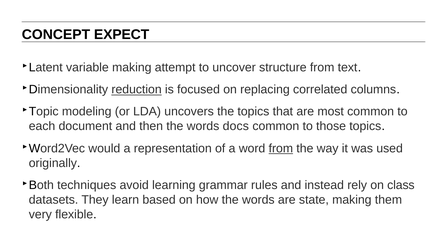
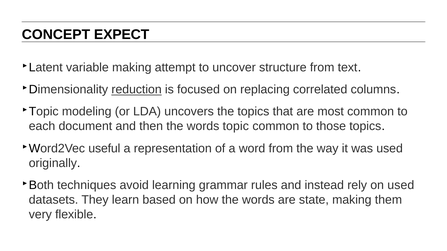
docs: docs -> topic
would: would -> useful
from at (281, 148) underline: present -> none
on class: class -> used
